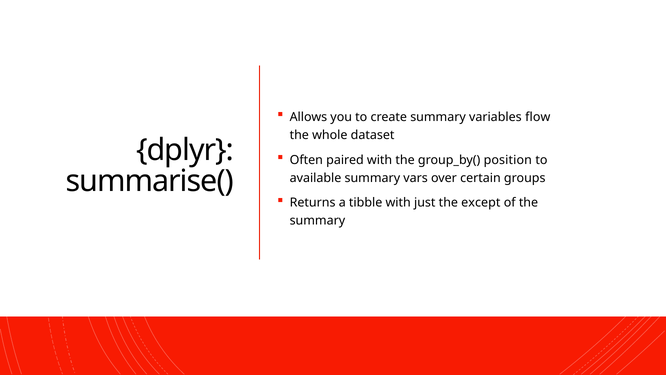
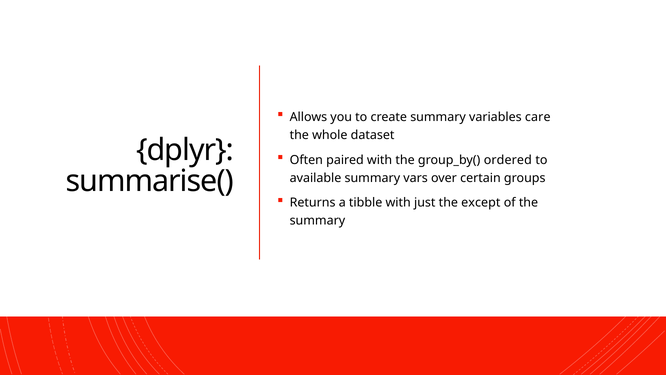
flow: flow -> care
position: position -> ordered
